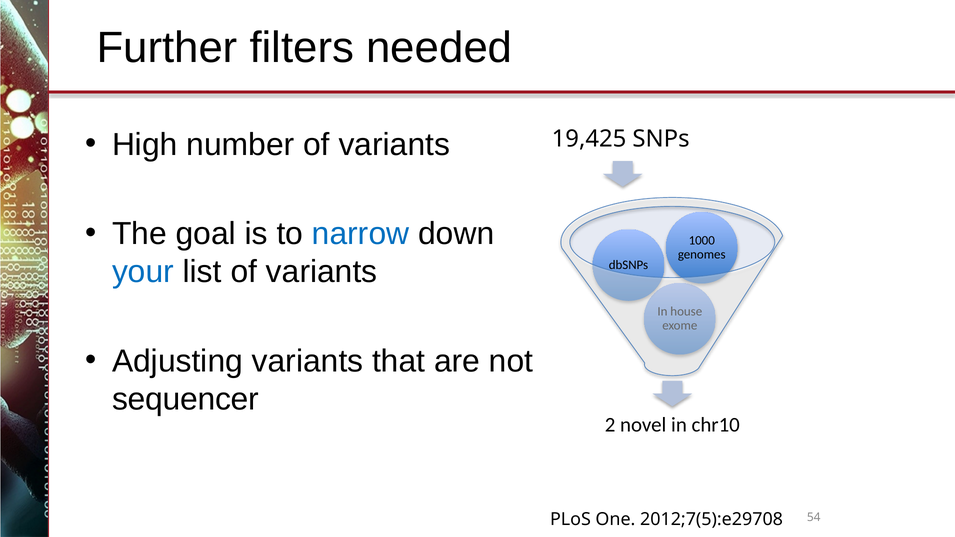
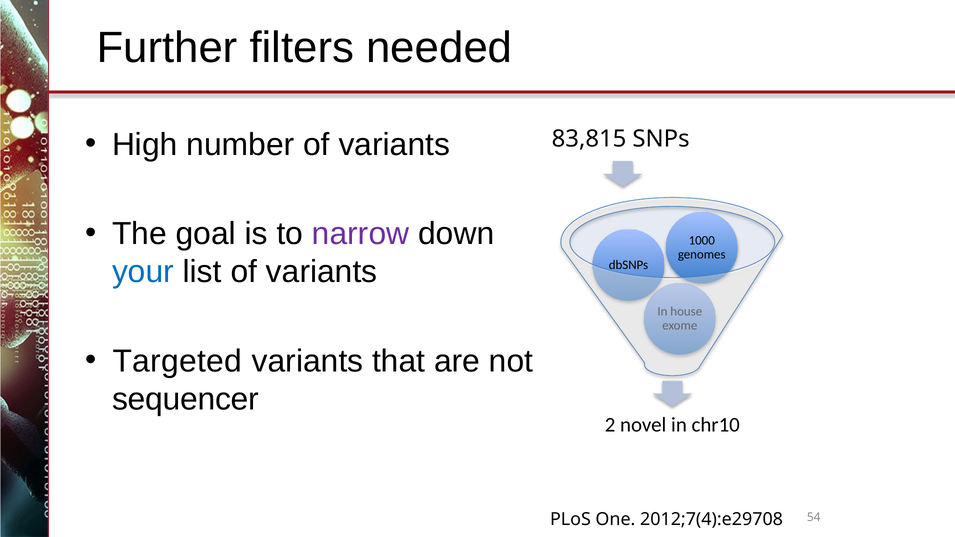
19,425: 19,425 -> 83,815
narrow colour: blue -> purple
Adjusting: Adjusting -> Targeted
2012;7(5):e29708: 2012;7(5):e29708 -> 2012;7(4):e29708
